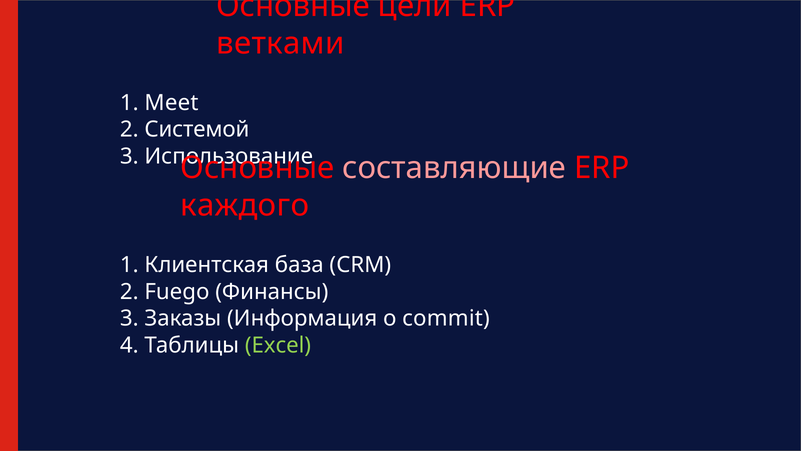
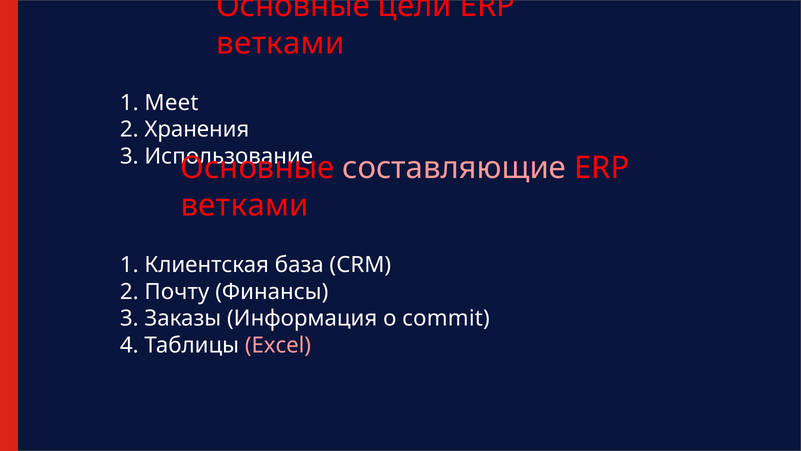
Системой: Системой -> Хранения
каждого at (245, 205): каждого -> ветками
Fuego: Fuego -> Почту
Excel colour: light green -> pink
